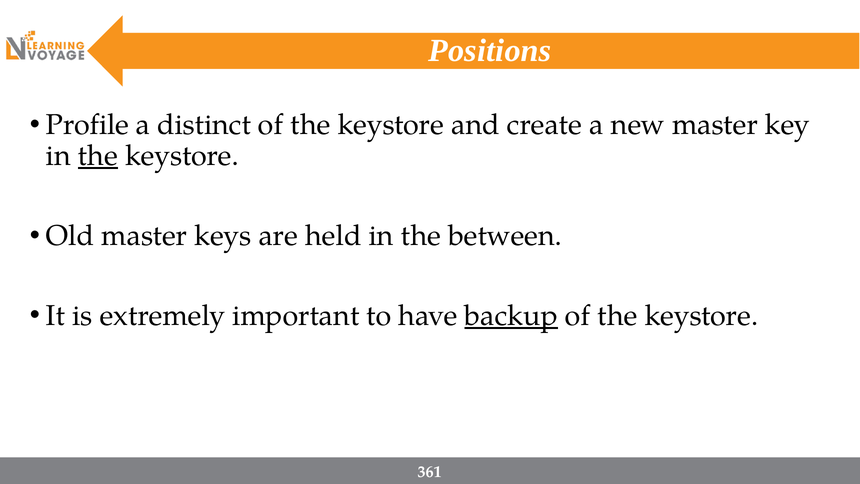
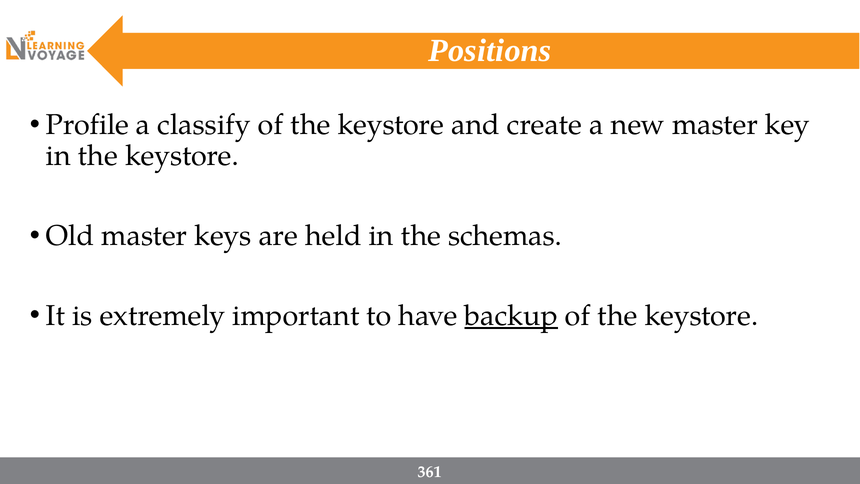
distinct: distinct -> classify
the at (98, 156) underline: present -> none
between: between -> schemas
